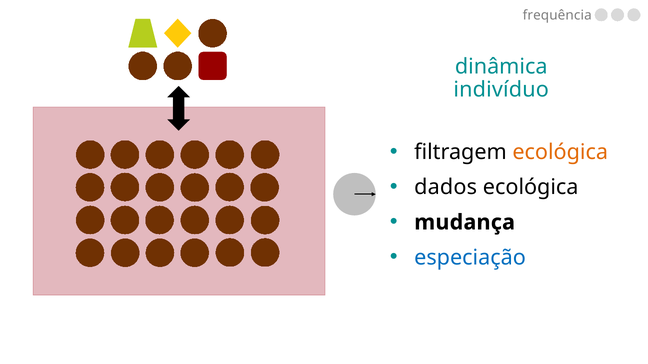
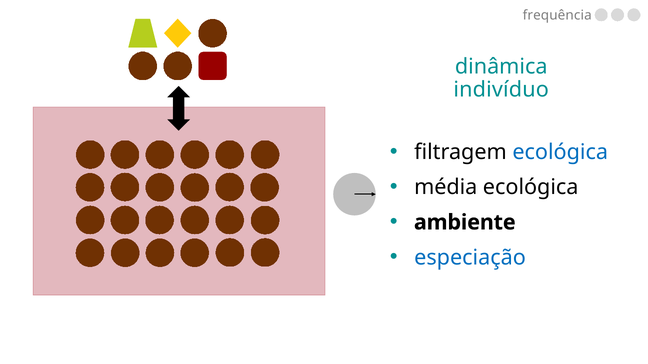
ecológica at (560, 152) colour: orange -> blue
dados: dados -> média
mudança: mudança -> ambiente
